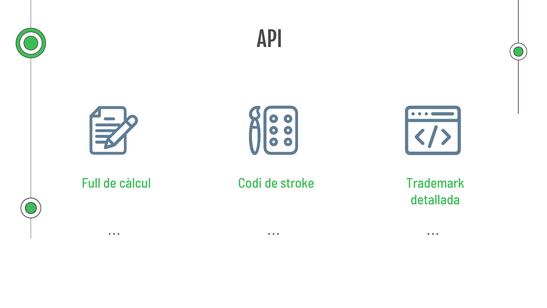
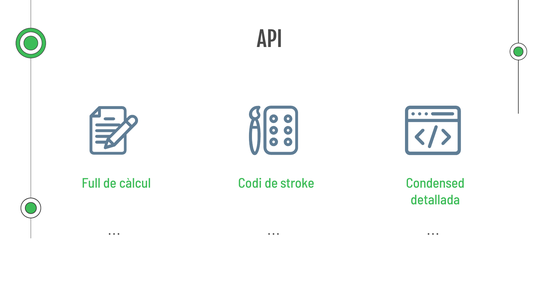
Trademark: Trademark -> Condensed
